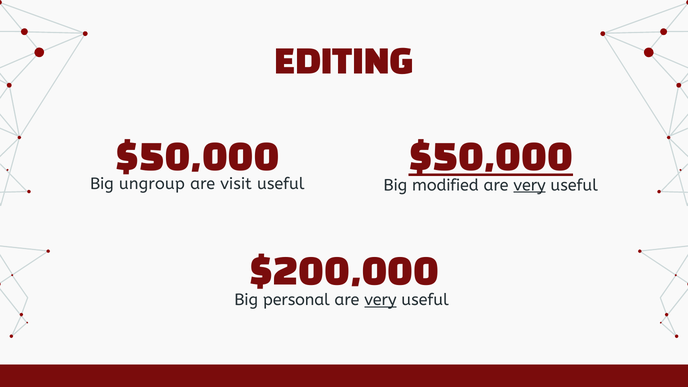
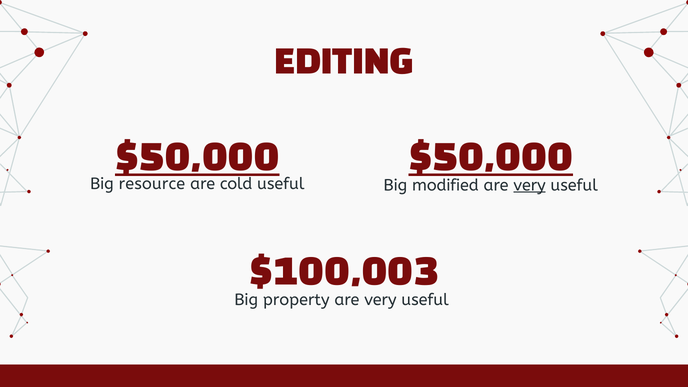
$50,000 at (197, 156) underline: none -> present
ungroup: ungroup -> resource
visit: visit -> cold
$200,000: $200,000 -> $100,003
personal: personal -> property
very at (380, 300) underline: present -> none
